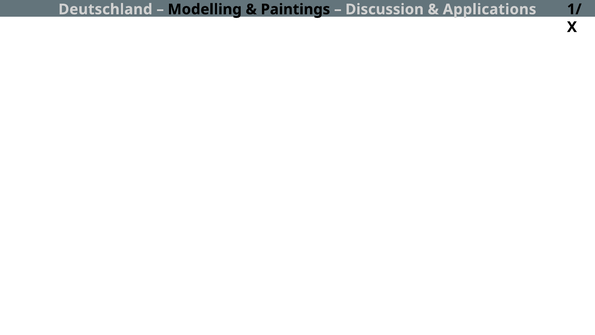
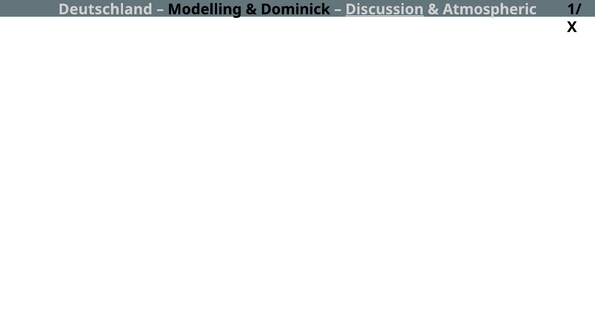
Paintings: Paintings -> Dominick
Discussion underline: none -> present
Applications: Applications -> Atmospheric
